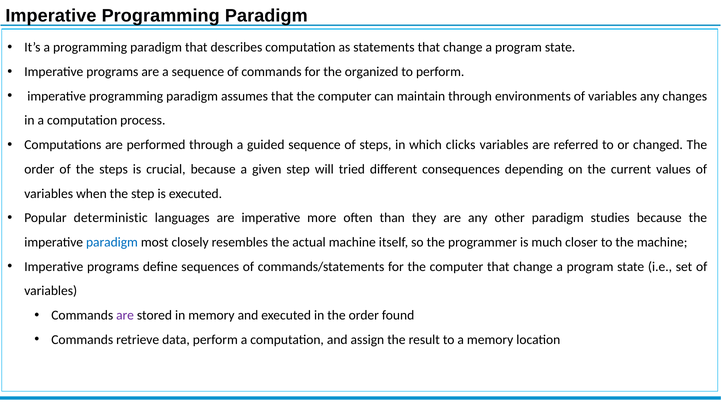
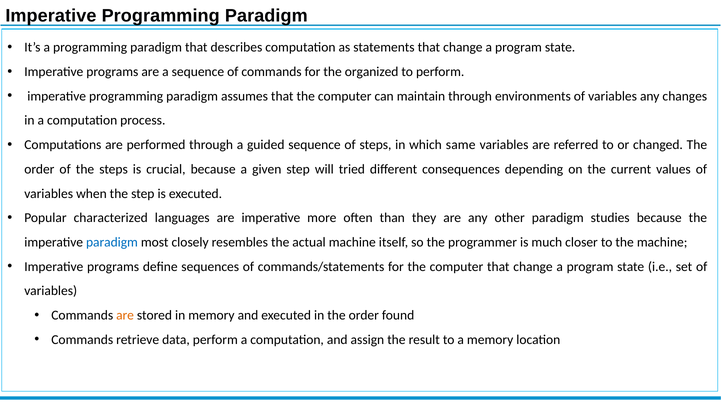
clicks: clicks -> same
deterministic: deterministic -> characterized
are at (125, 315) colour: purple -> orange
